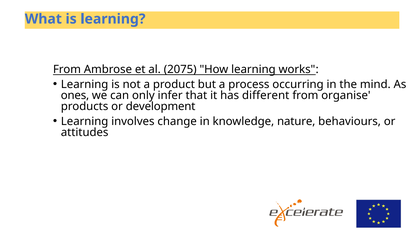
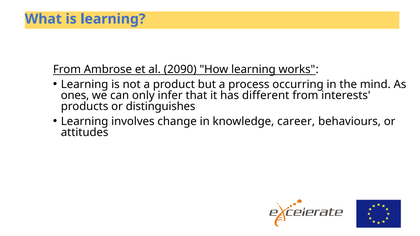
2075: 2075 -> 2090
organise: organise -> interests
development: development -> distinguishes
nature: nature -> career
